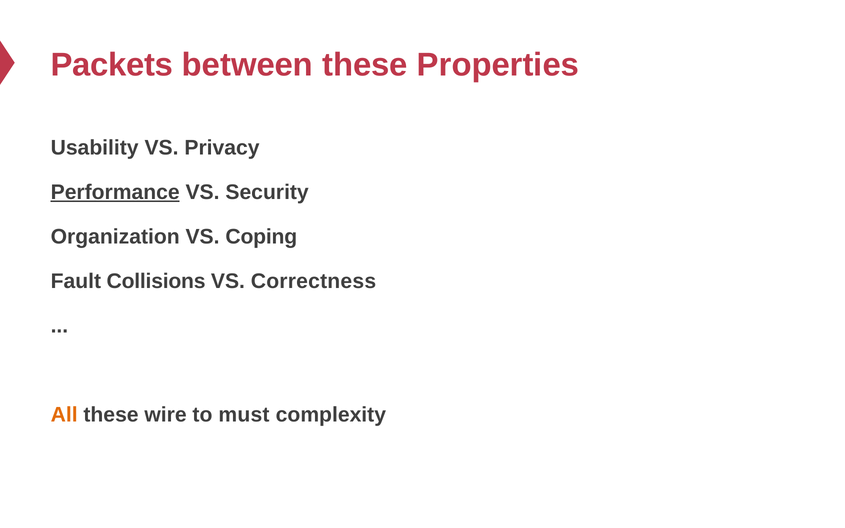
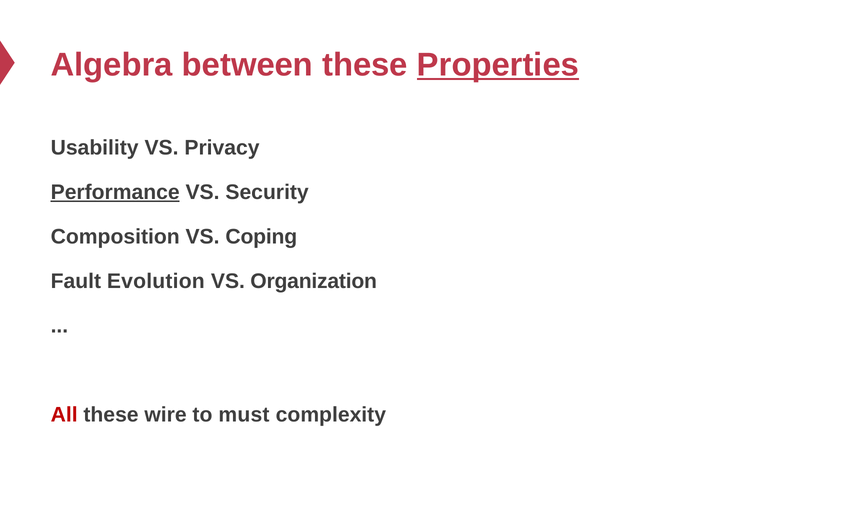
Packets: Packets -> Algebra
Properties underline: none -> present
Organization: Organization -> Composition
Collisions: Collisions -> Evolution
Correctness: Correctness -> Organization
All colour: orange -> red
